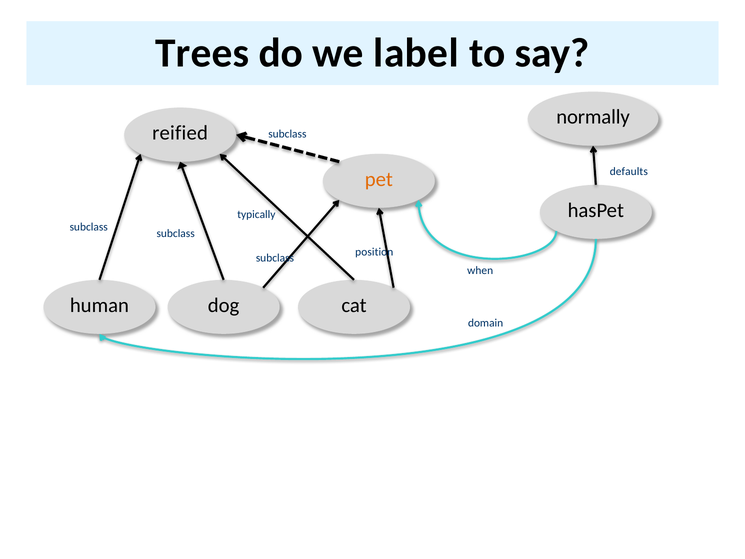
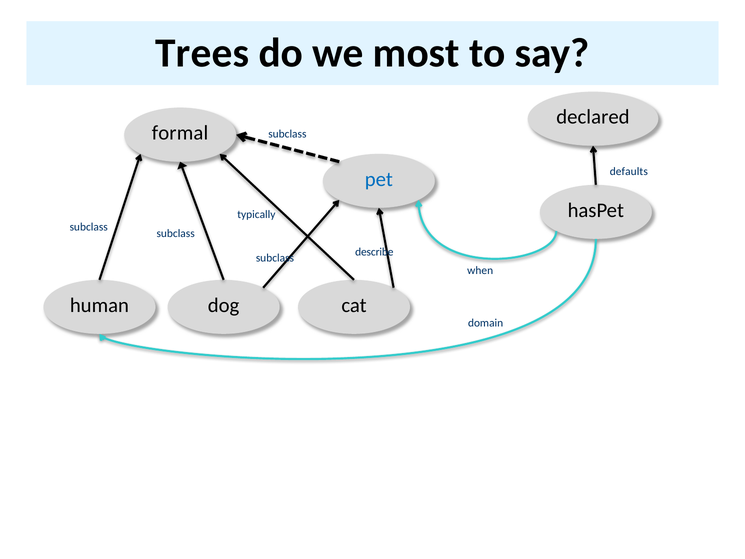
label: label -> most
normally: normally -> declared
reified: reified -> formal
pet colour: orange -> blue
position: position -> describe
